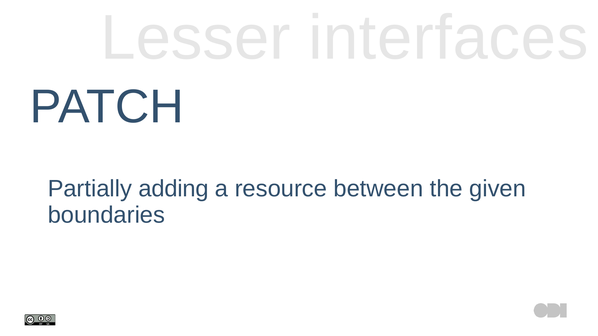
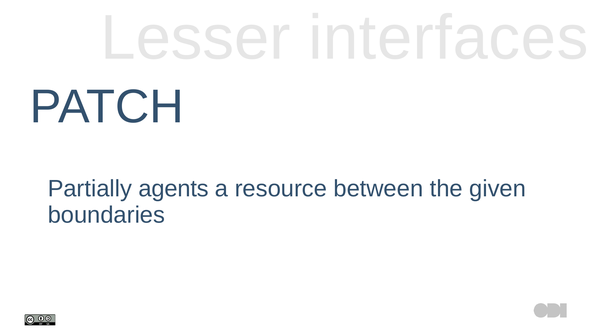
adding: adding -> agents
